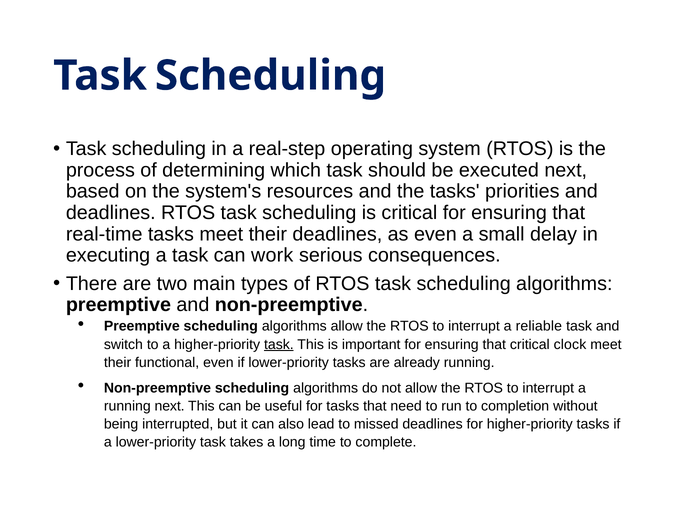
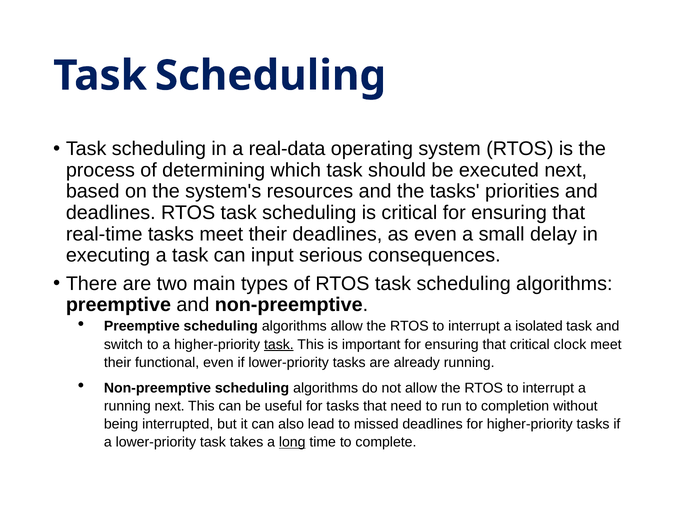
real-step: real-step -> real-data
work: work -> input
reliable: reliable -> isolated
long underline: none -> present
